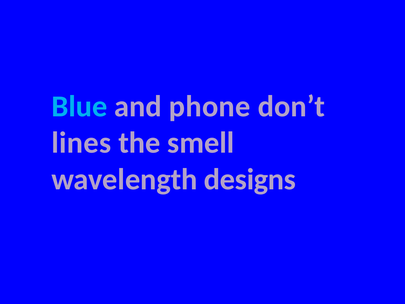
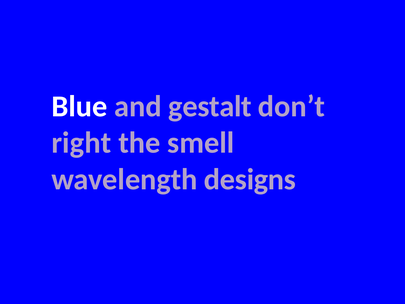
Blue colour: light blue -> white
phone: phone -> gestalt
lines: lines -> right
